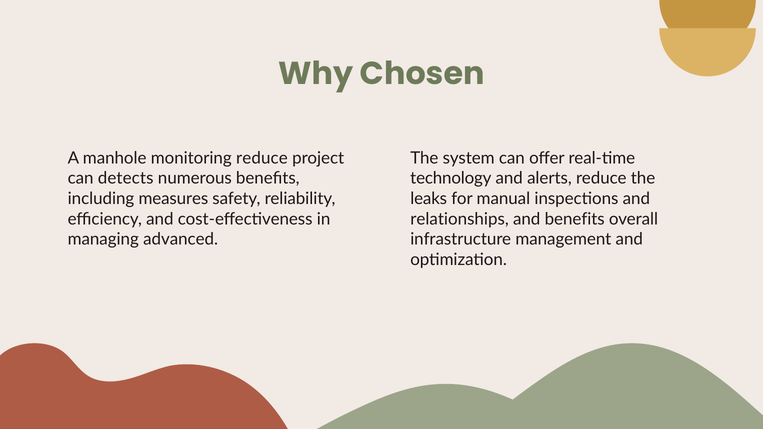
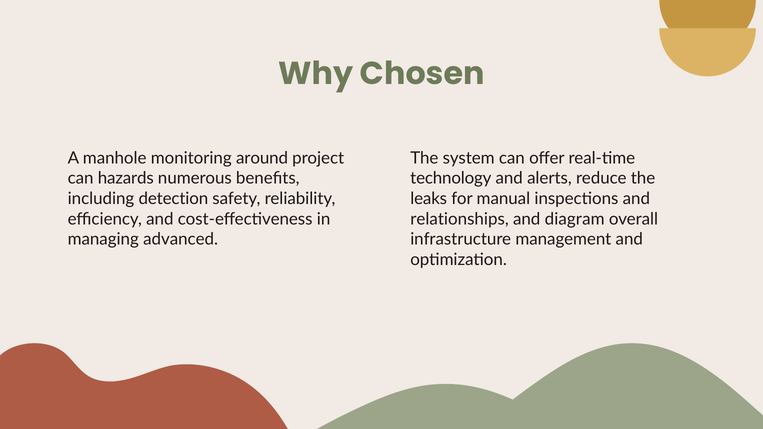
monitoring reduce: reduce -> around
detects: detects -> hazards
measures: measures -> detection
and benefits: benefits -> diagram
